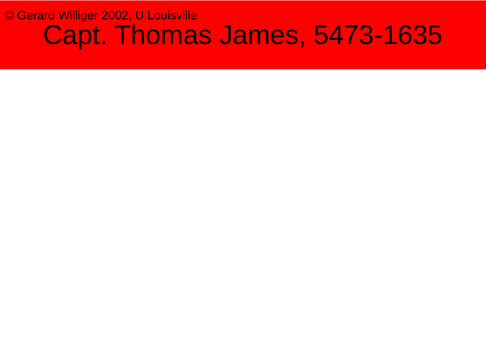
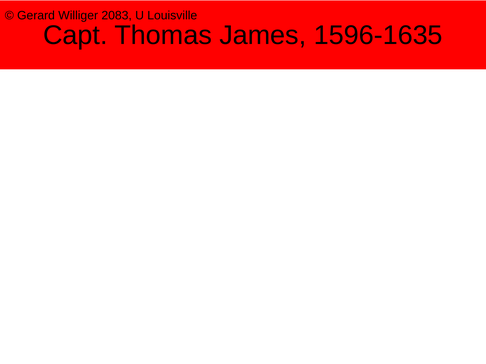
2002: 2002 -> 2083
5473-1635: 5473-1635 -> 1596-1635
